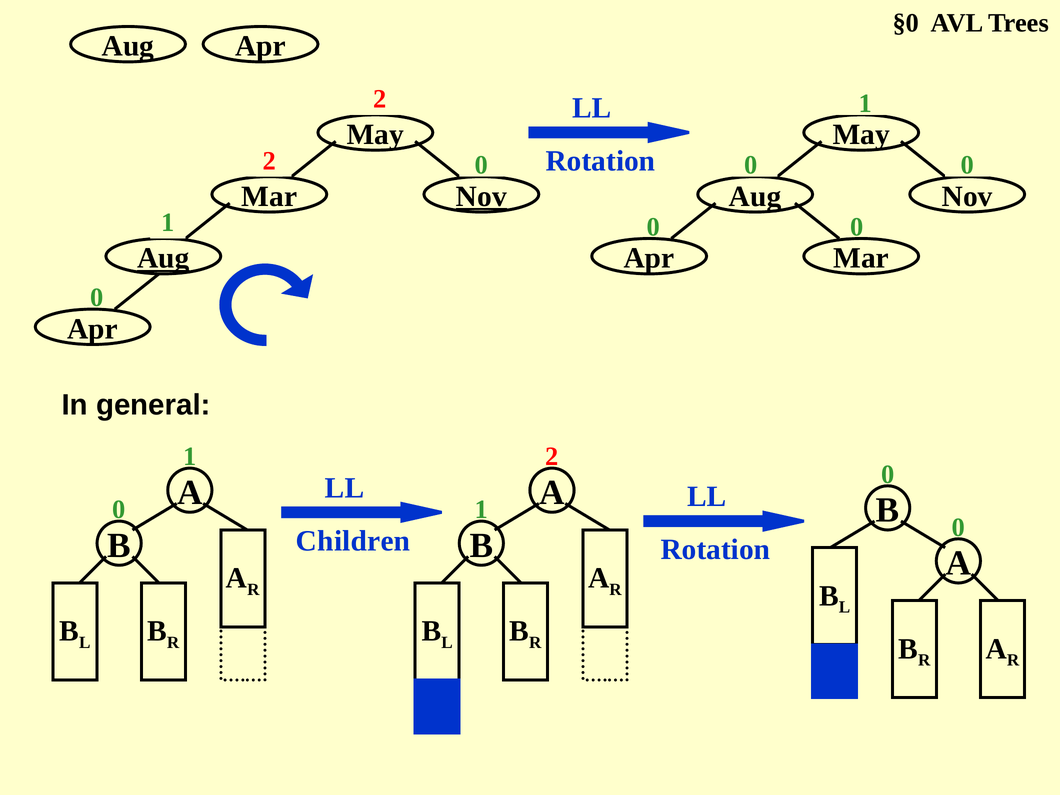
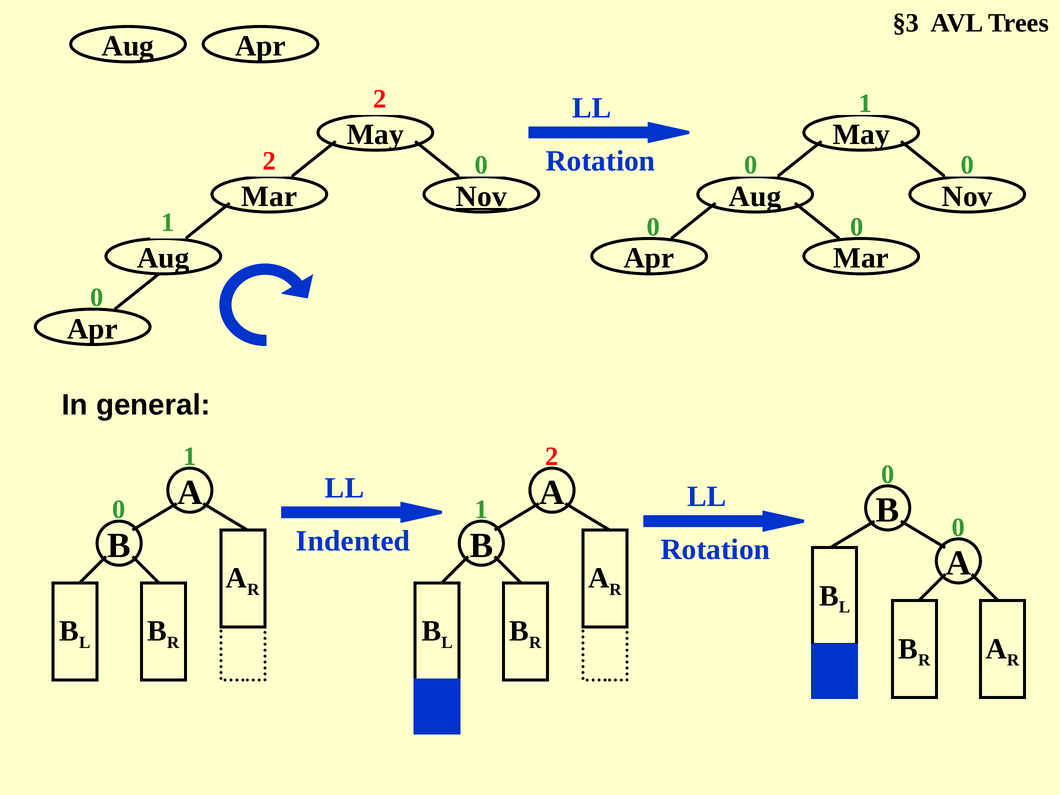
§0: §0 -> §3
Aug at (163, 258) underline: present -> none
Children: Children -> Indented
